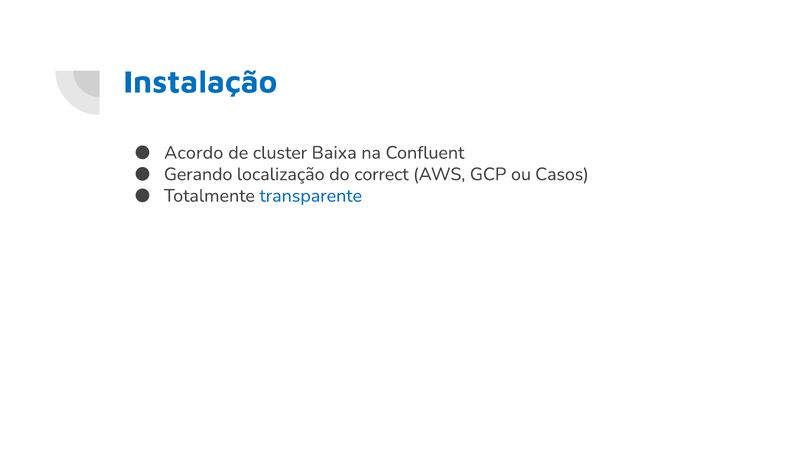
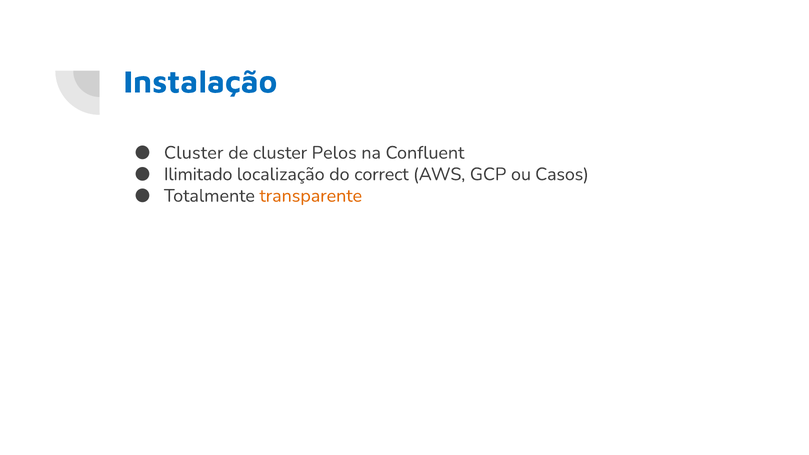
Acordo at (194, 153): Acordo -> Cluster
Baixa: Baixa -> Pelos
Gerando: Gerando -> Ilimitado
transparente colour: blue -> orange
